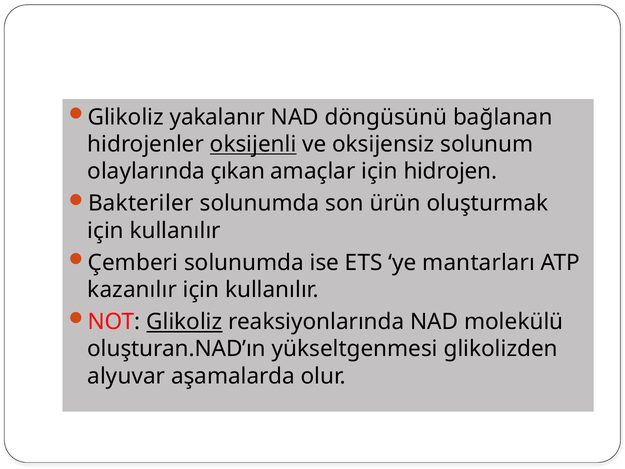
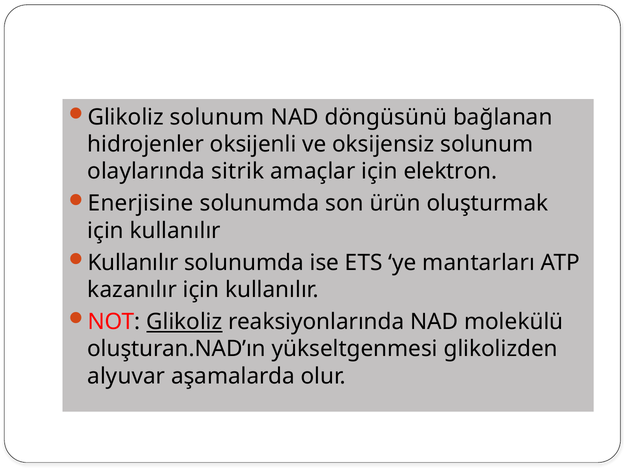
Glikoliz yakalanır: yakalanır -> solunum
oksijenli underline: present -> none
çıkan: çıkan -> sitrik
hidrojen: hidrojen -> elektron
Bakteriler: Bakteriler -> Enerjisine
Çemberi at (133, 263): Çemberi -> Kullanılır
